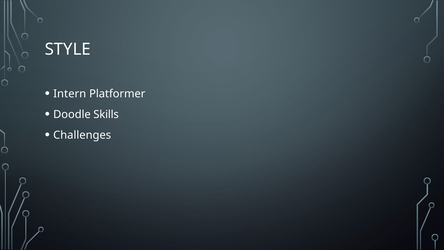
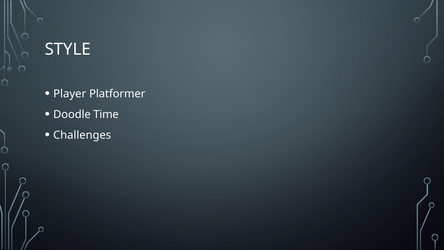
Intern: Intern -> Player
Skills: Skills -> Time
